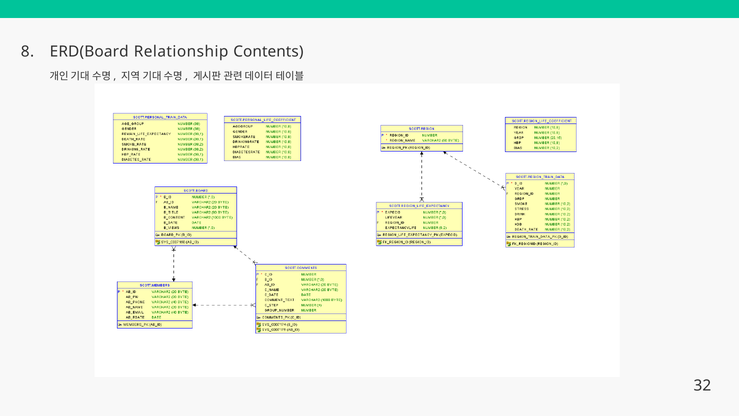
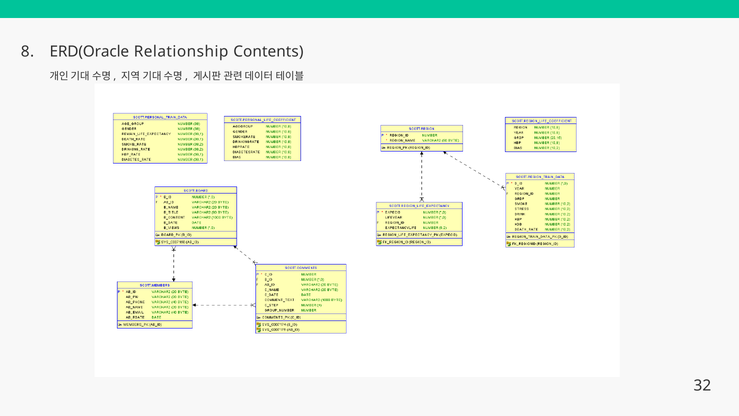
ERD(Board: ERD(Board -> ERD(Oracle
